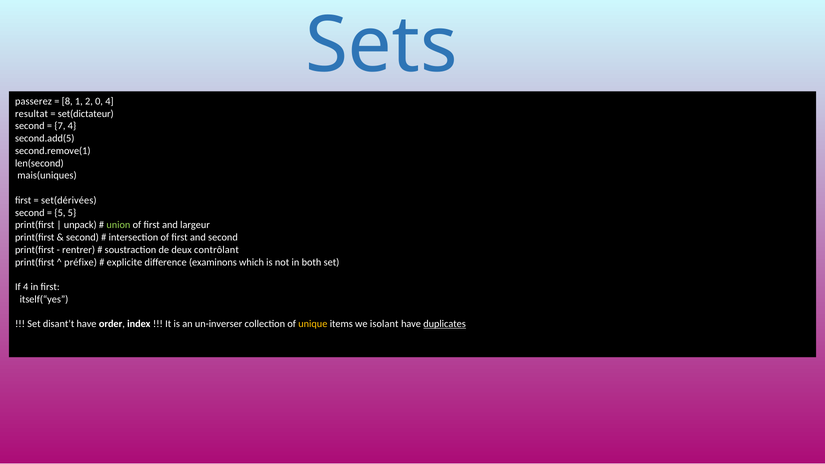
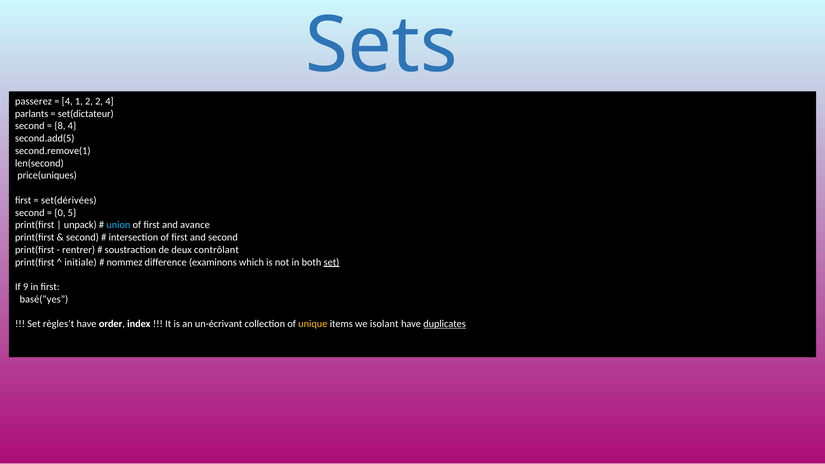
8 at (67, 101): 8 -> 4
2 0: 0 -> 2
resultat: resultat -> parlants
7: 7 -> 8
mais(uniques: mais(uniques -> price(uniques
5 at (60, 213): 5 -> 0
union colour: light green -> light blue
largeur: largeur -> avance
préfixe: préfixe -> initiale
explicite: explicite -> nommez
set at (332, 262) underline: none -> present
If 4: 4 -> 9
itself(“yes: itself(“yes -> basé(“yes
disant’t: disant’t -> règles’t
un-inverser: un-inverser -> un-écrivant
